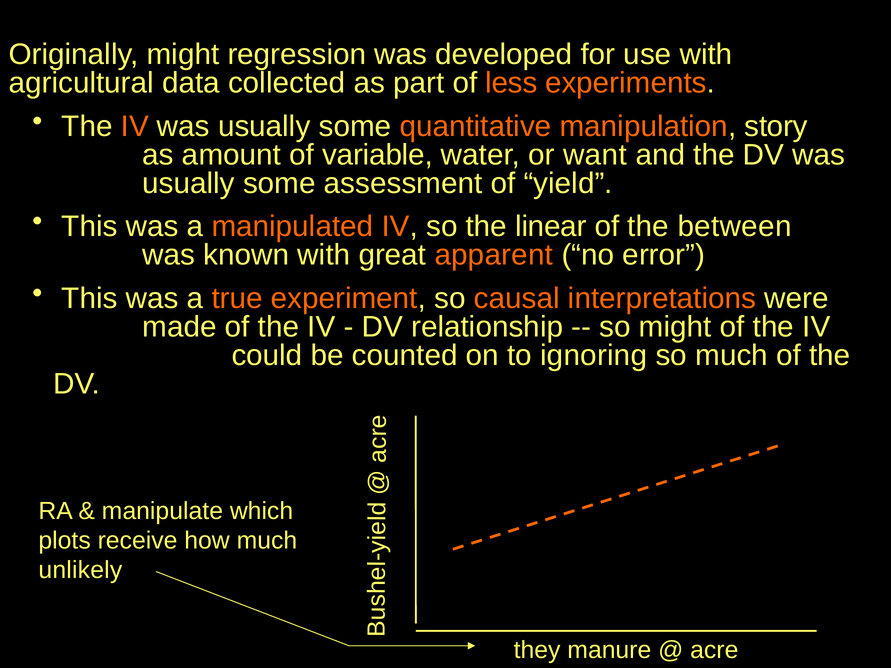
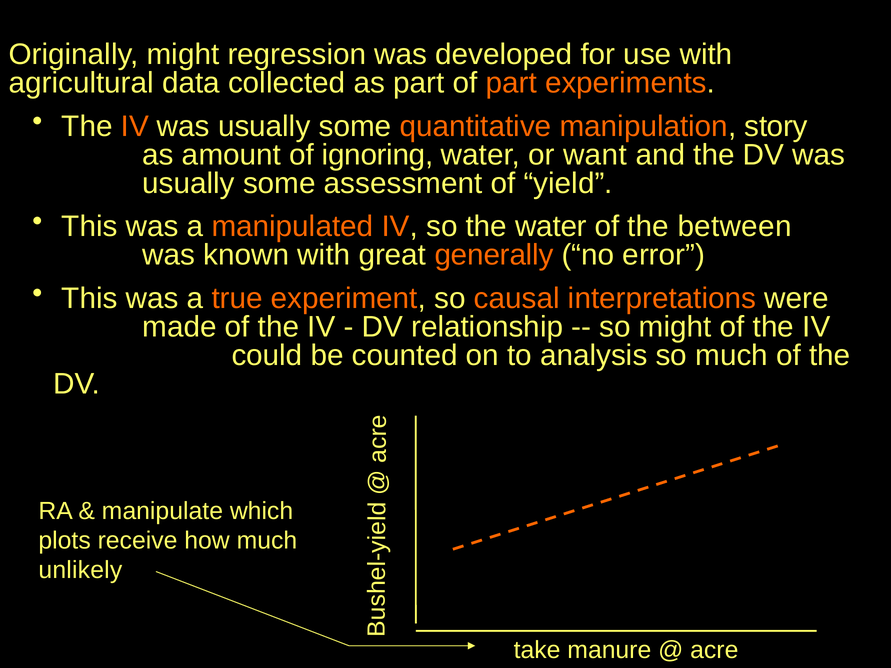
of less: less -> part
variable: variable -> ignoring
the linear: linear -> water
apparent: apparent -> generally
ignoring: ignoring -> analysis
they: they -> take
